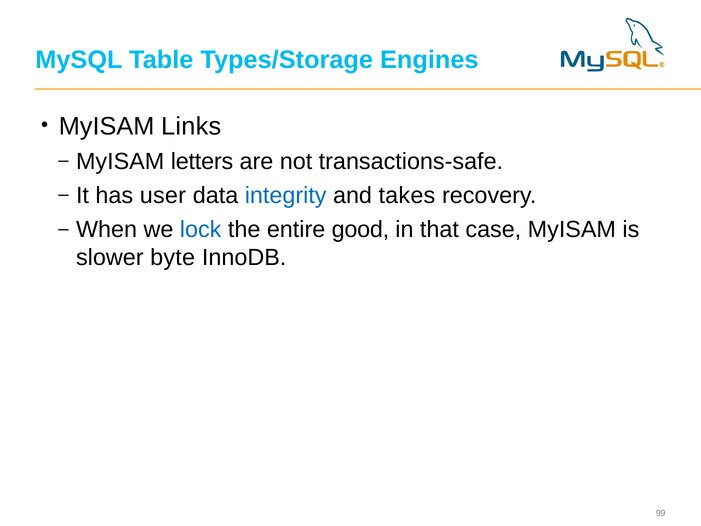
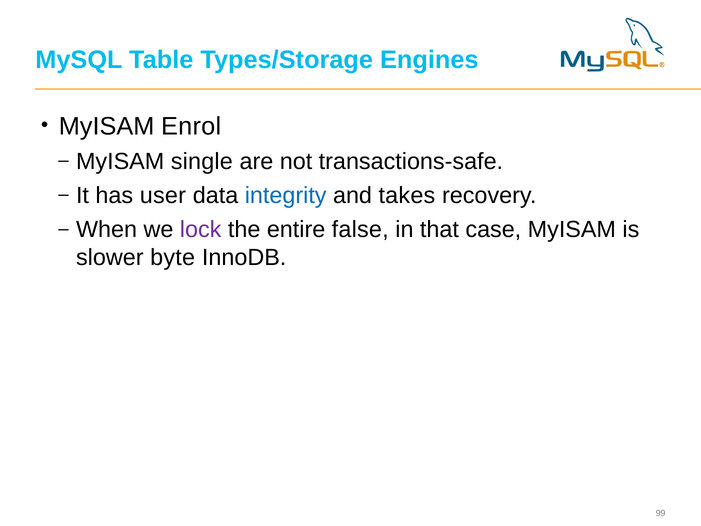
Links: Links -> Enrol
letters: letters -> single
lock colour: blue -> purple
good: good -> false
